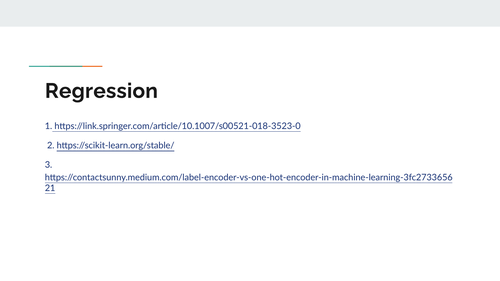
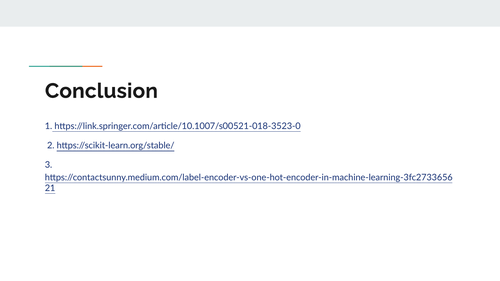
Regression: Regression -> Conclusion
